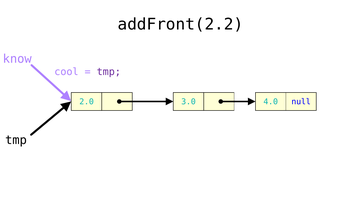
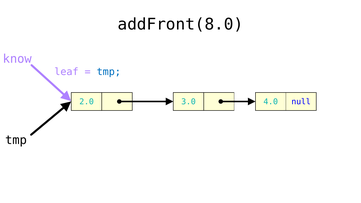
addFront(2.2: addFront(2.2 -> addFront(8.0
cool: cool -> leaf
tmp at (109, 72) colour: purple -> blue
